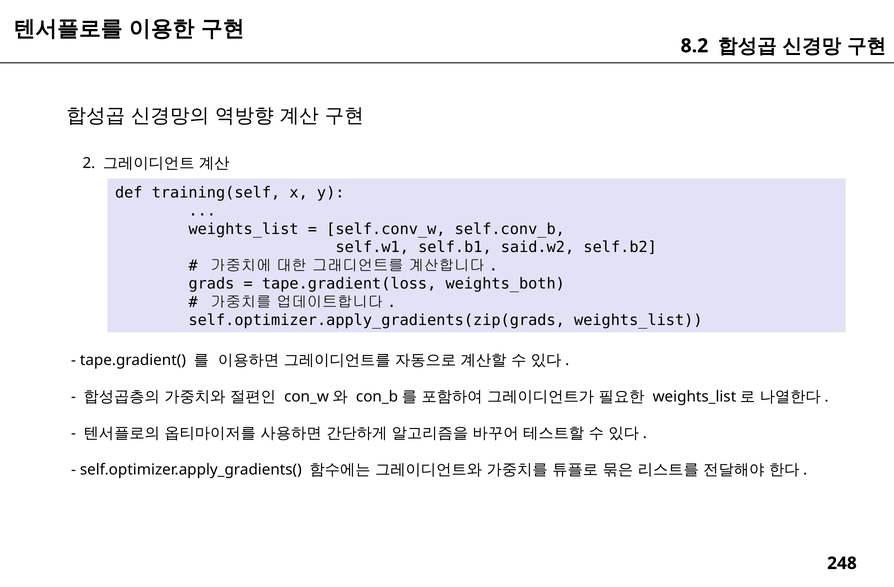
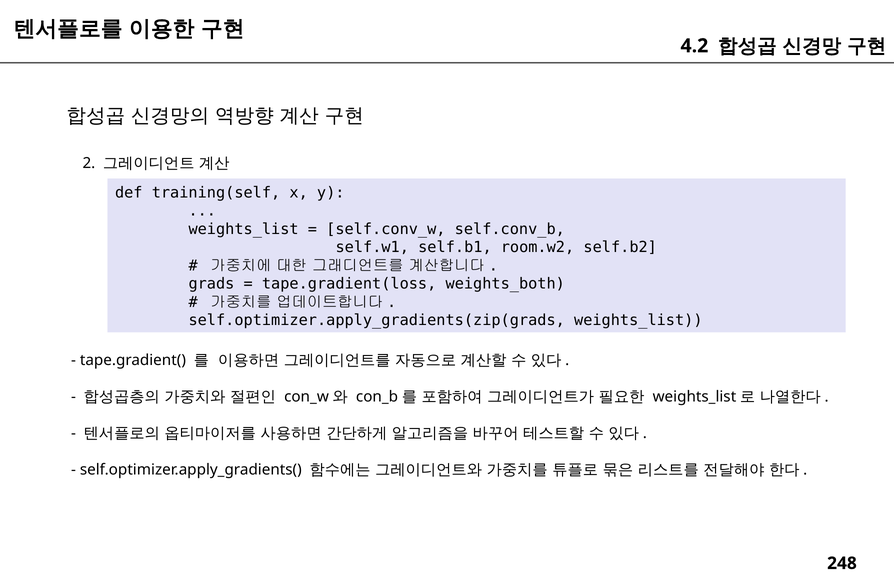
8.2: 8.2 -> 4.2
said.w2: said.w2 -> room.w2
